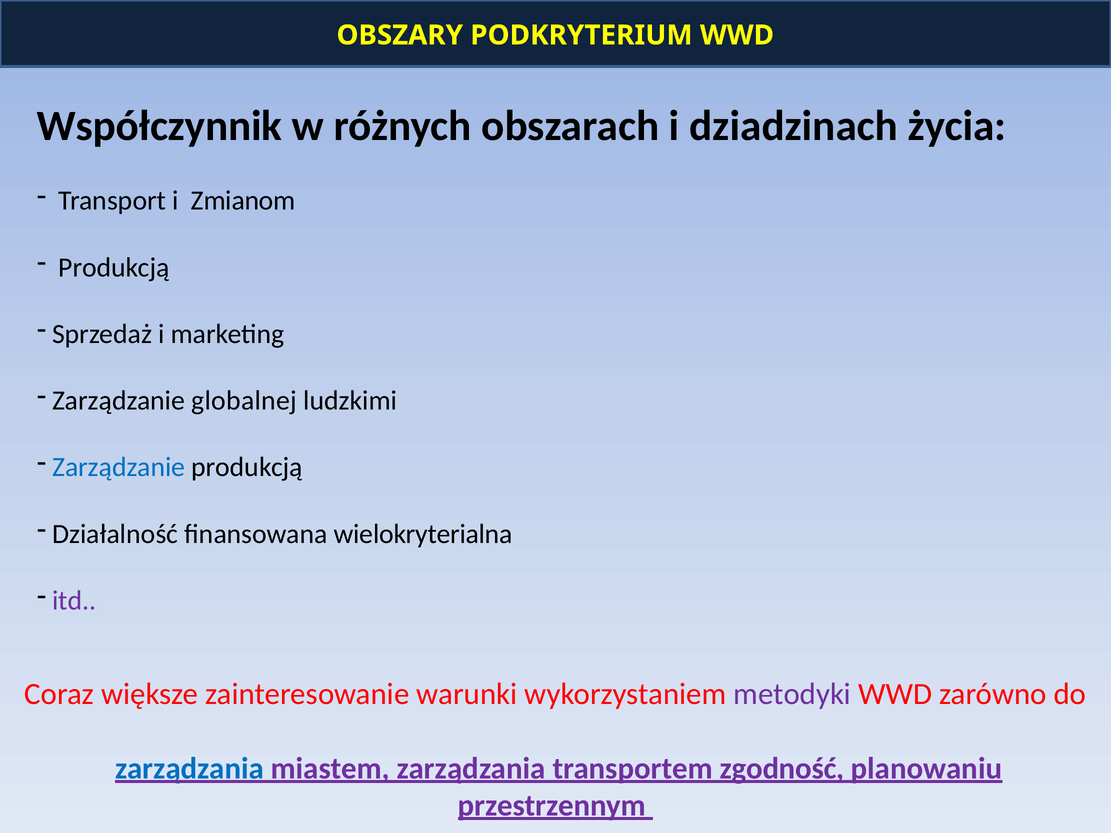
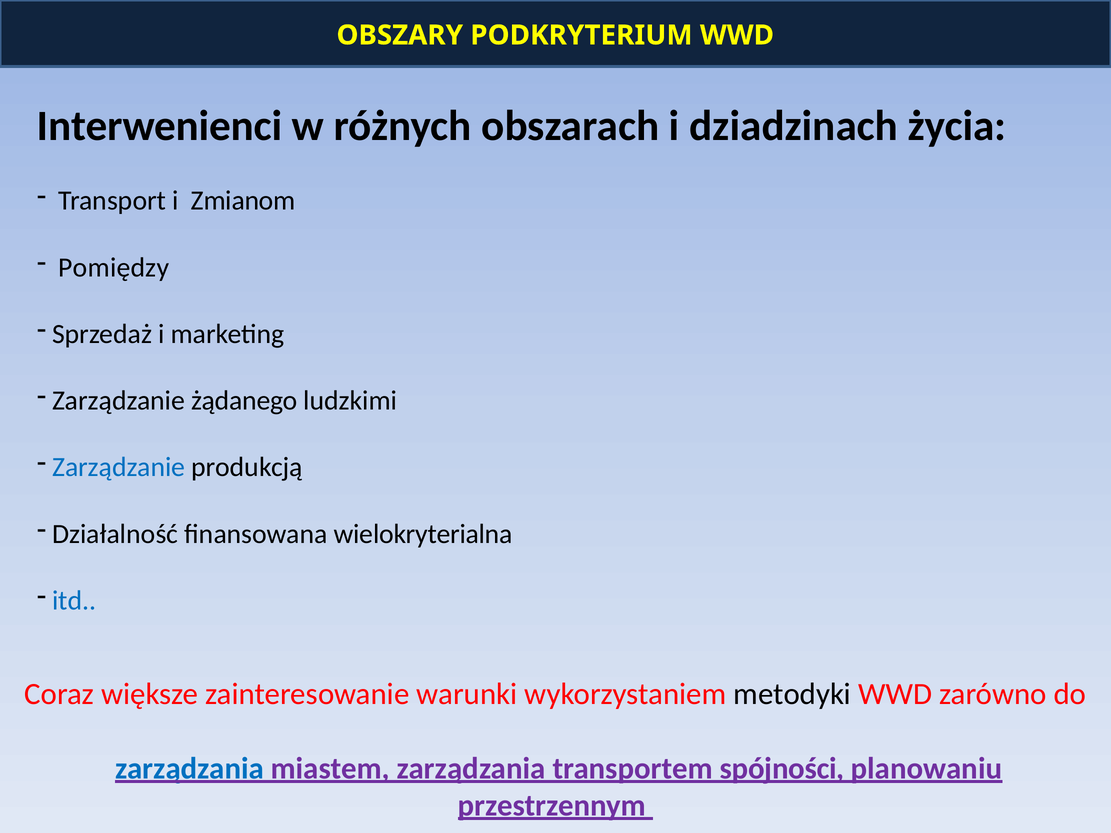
Współczynnik: Współczynnik -> Interwenienci
Produkcją at (114, 267): Produkcją -> Pomiędzy
globalnej: globalnej -> żądanego
itd colour: purple -> blue
metodyki colour: purple -> black
zgodność: zgodność -> spójności
